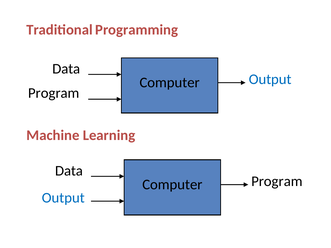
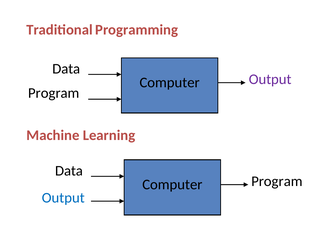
Output at (270, 79) colour: blue -> purple
